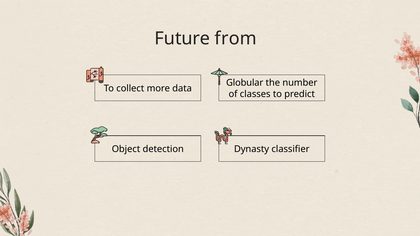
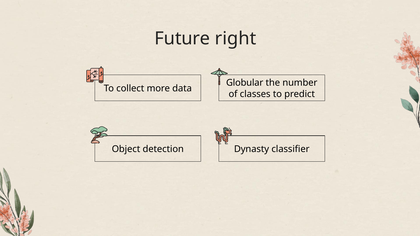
from: from -> right
